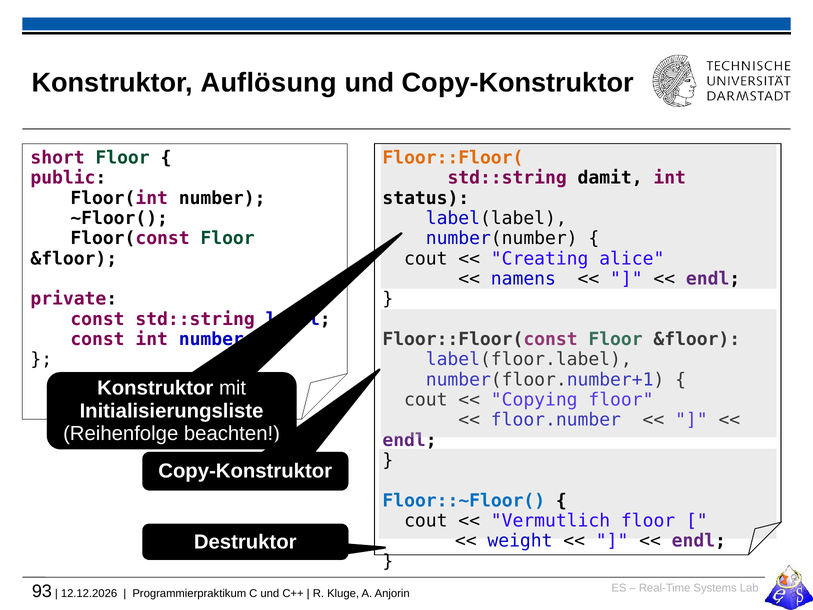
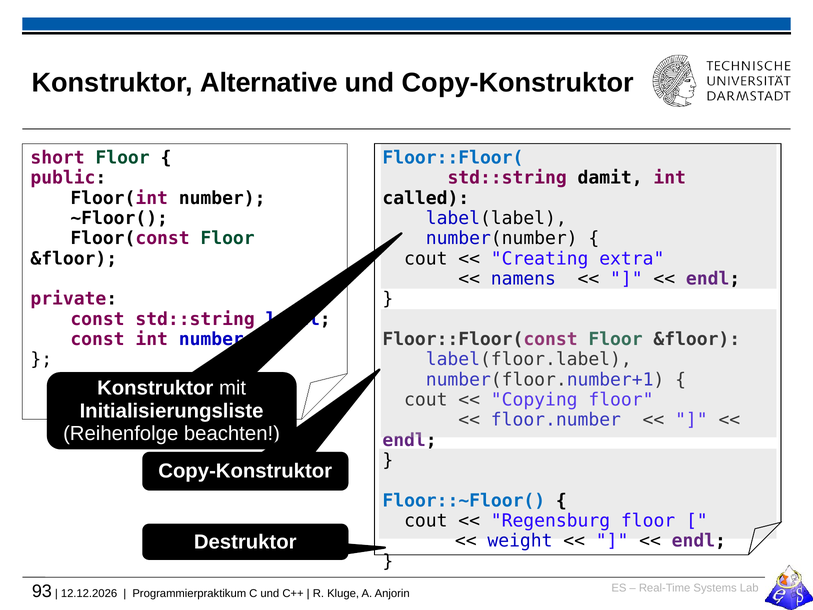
Auflösung: Auflösung -> Alternative
Floor::Floor( colour: orange -> blue
status: status -> called
alice: alice -> extra
Vermutlich: Vermutlich -> Regensburg
